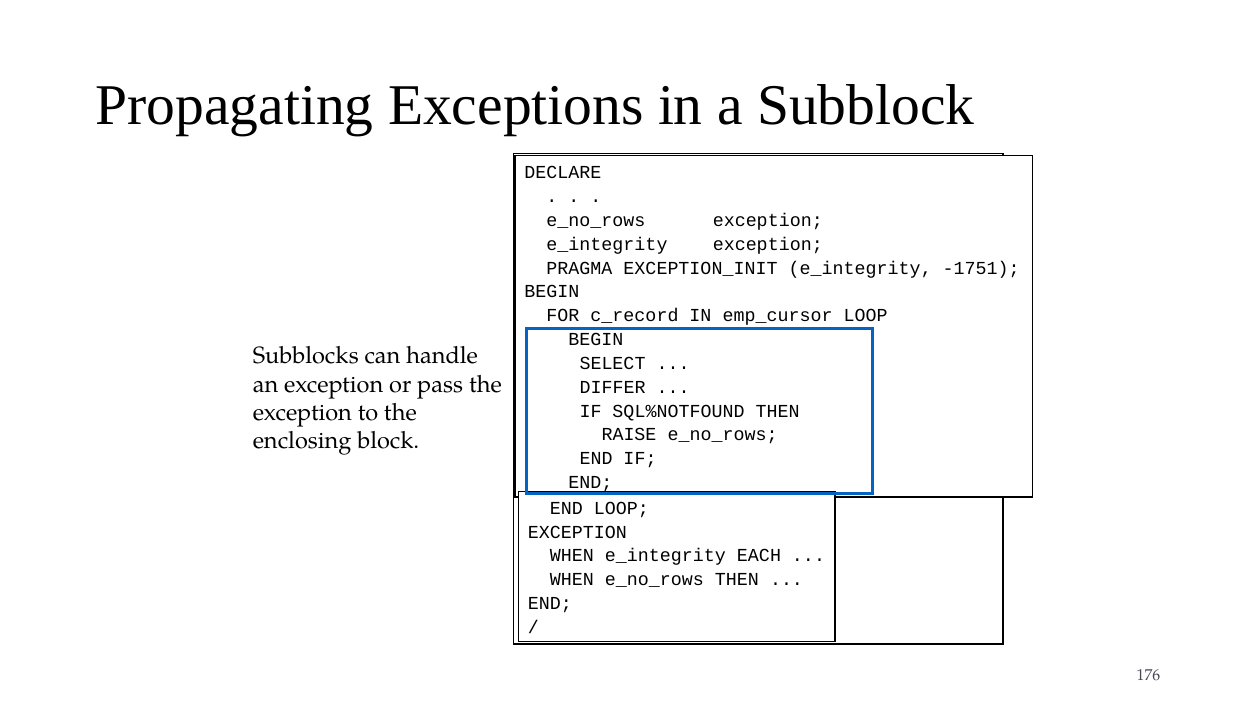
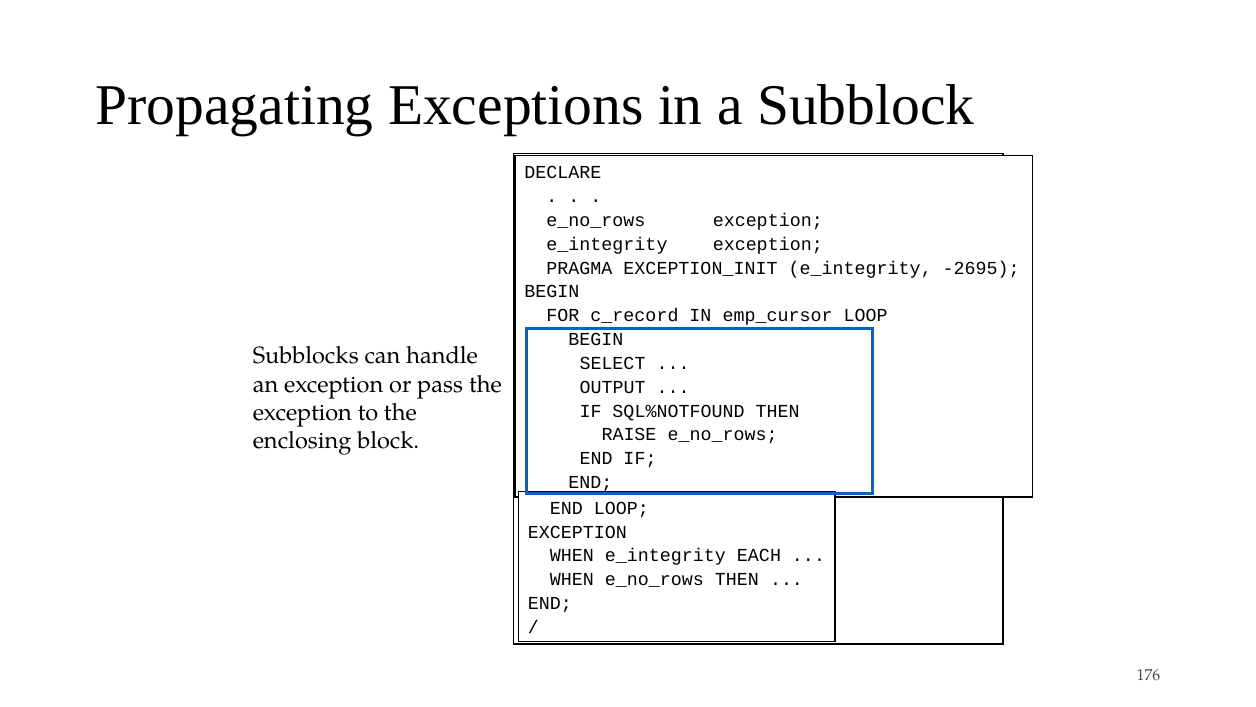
-1751: -1751 -> -2695
DIFFER: DIFFER -> OUTPUT
